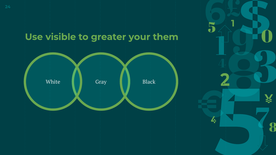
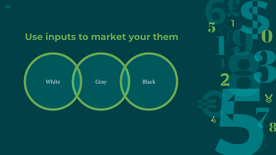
visible: visible -> inputs
greater: greater -> market
